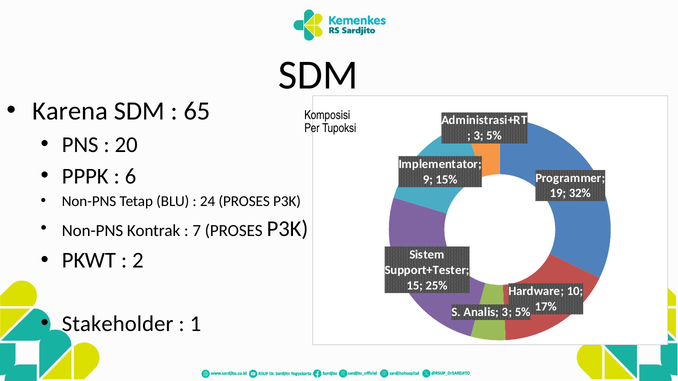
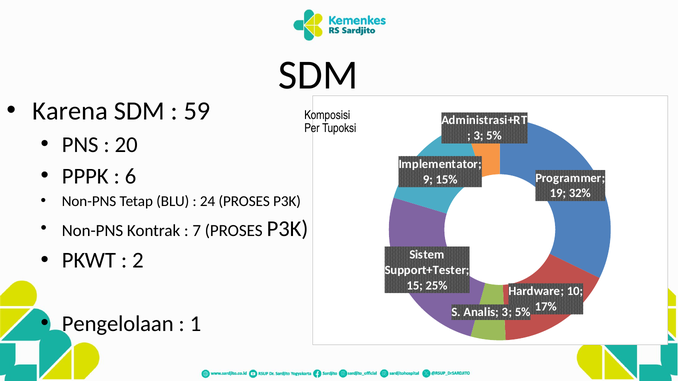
65: 65 -> 59
Stakeholder: Stakeholder -> Pengelolaan
